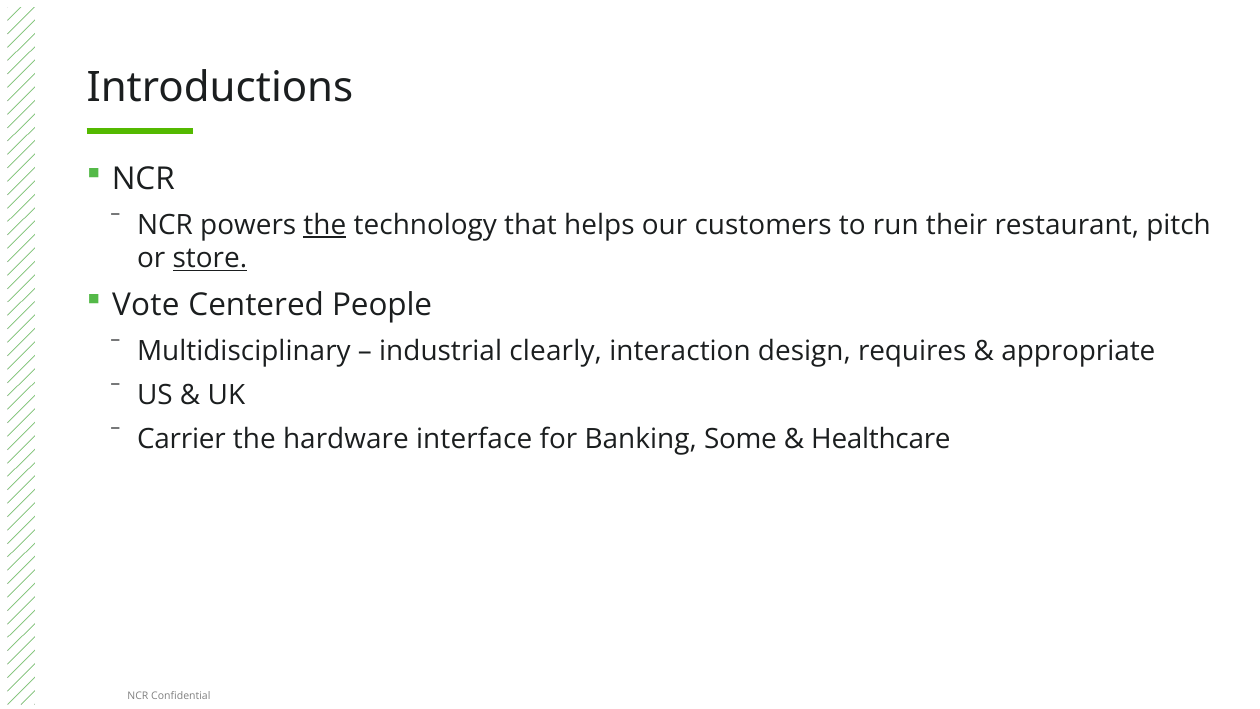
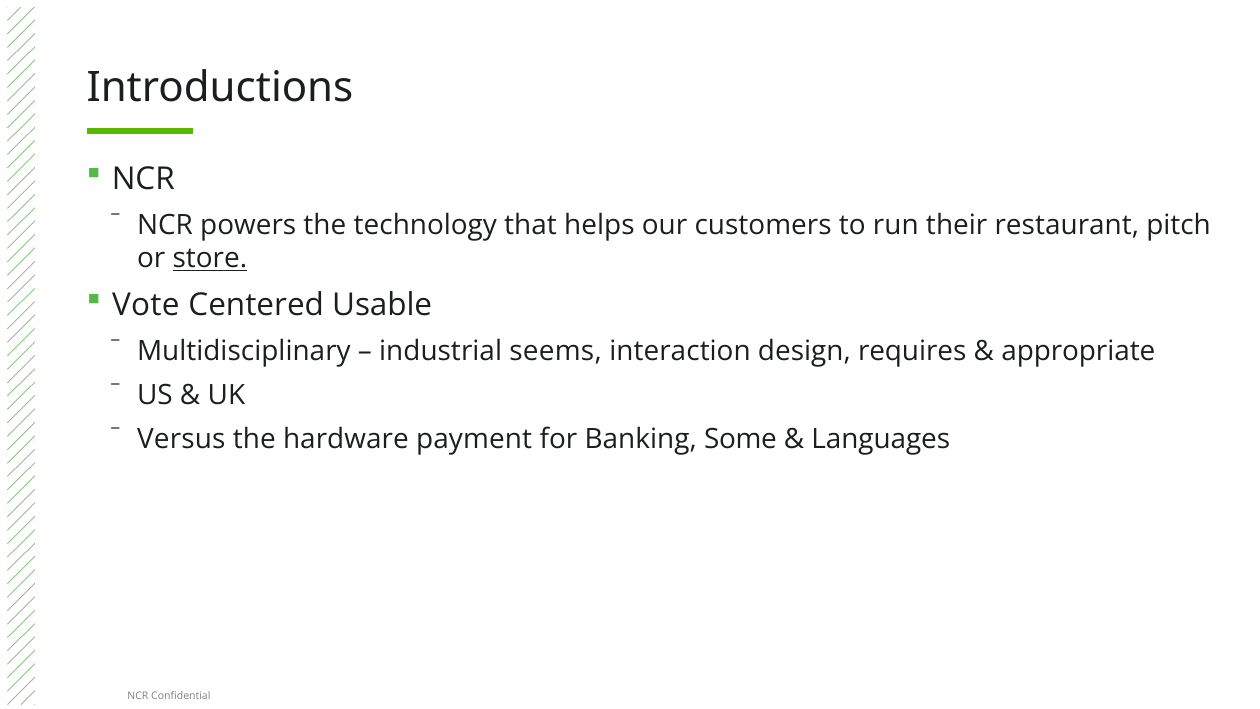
the at (325, 225) underline: present -> none
People: People -> Usable
clearly: clearly -> seems
Carrier: Carrier -> Versus
interface: interface -> payment
Healthcare: Healthcare -> Languages
